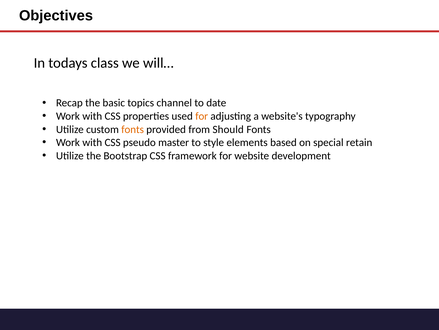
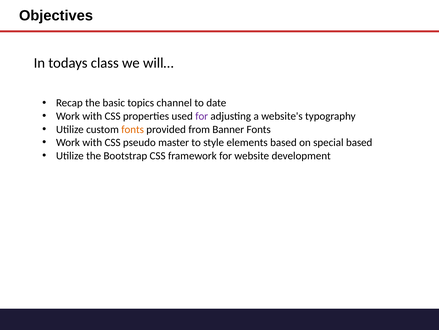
for at (202, 116) colour: orange -> purple
Should: Should -> Banner
special retain: retain -> based
